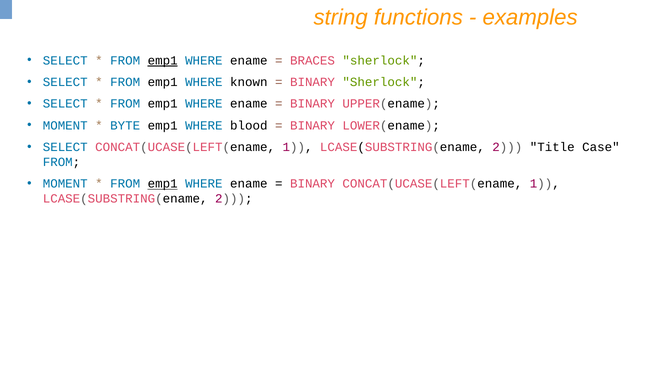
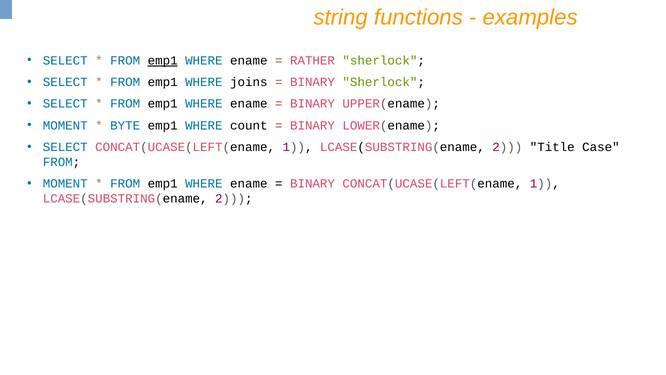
BRACES: BRACES -> RATHER
known: known -> joins
blood: blood -> count
emp1 at (163, 184) underline: present -> none
